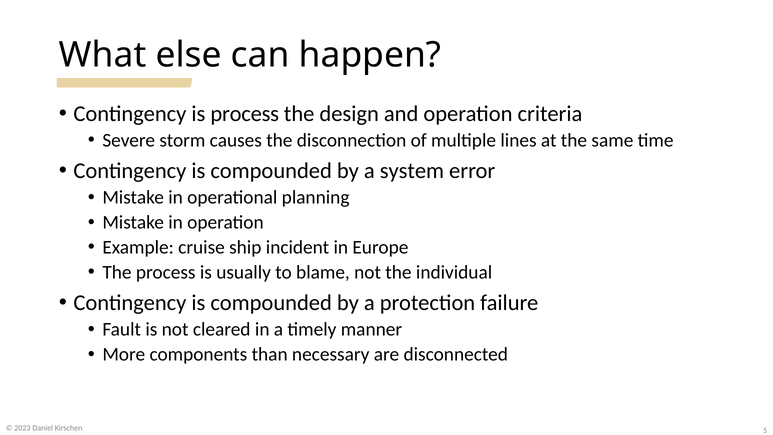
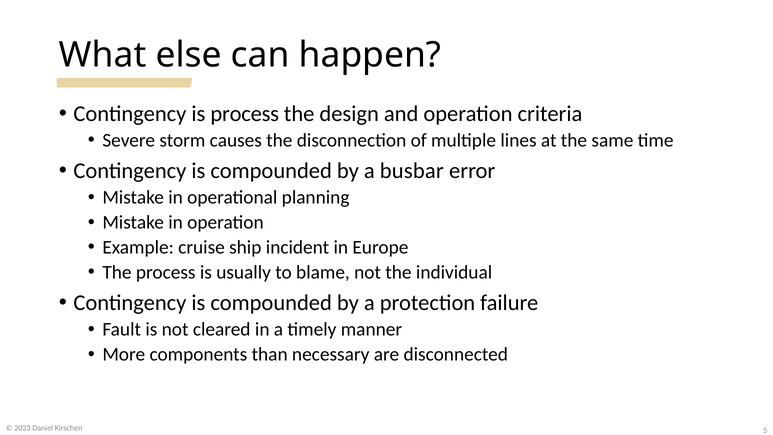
system: system -> busbar
